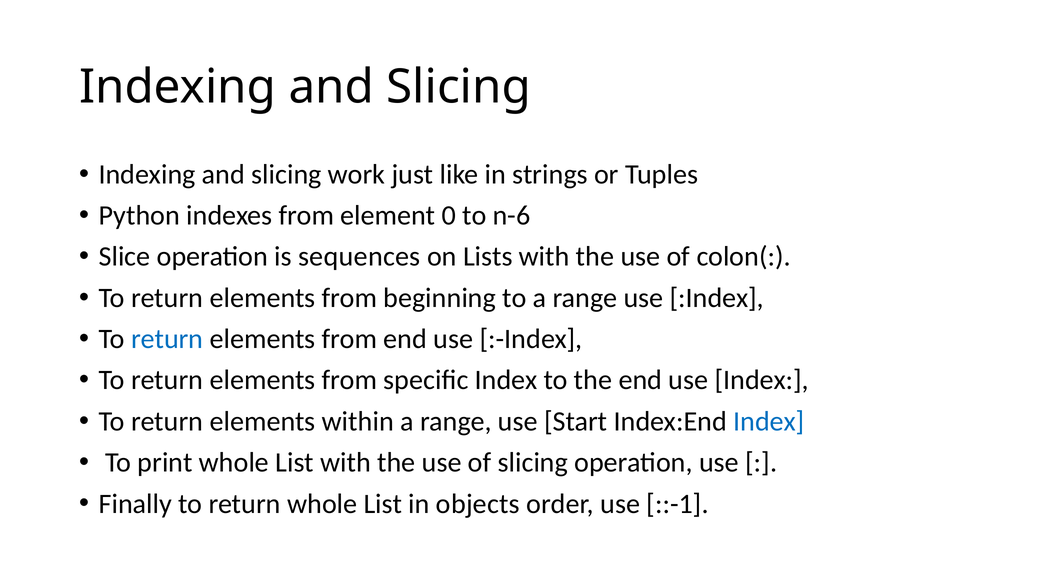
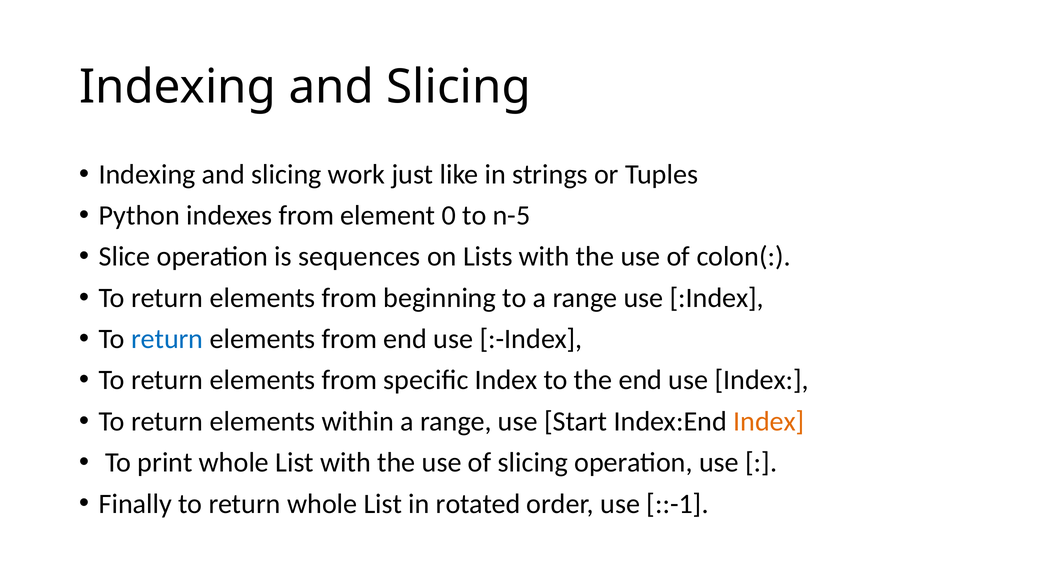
n-6: n-6 -> n-5
Index at (769, 422) colour: blue -> orange
objects: objects -> rotated
